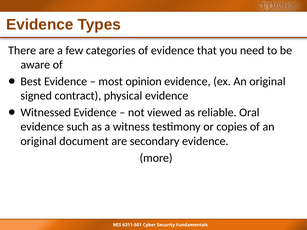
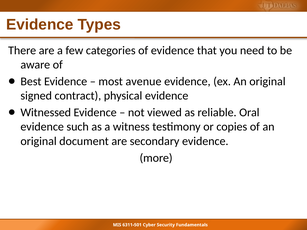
opinion: opinion -> avenue
